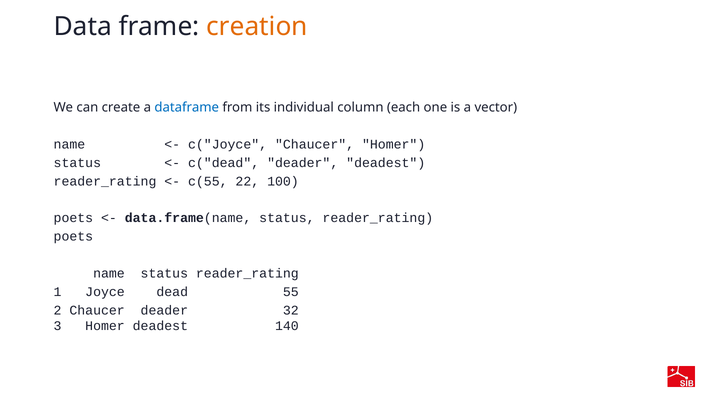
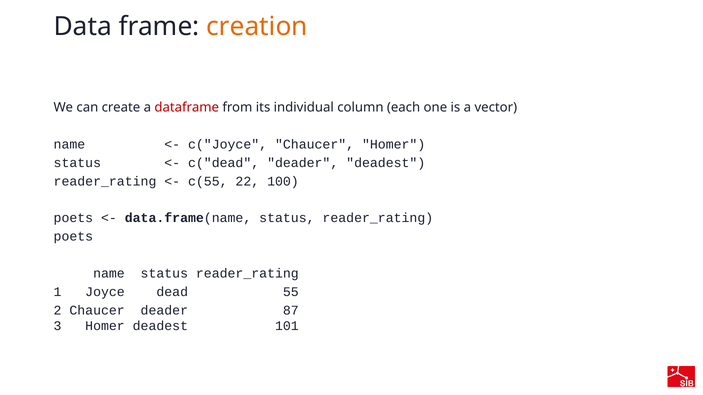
dataframe colour: blue -> red
32: 32 -> 87
140: 140 -> 101
